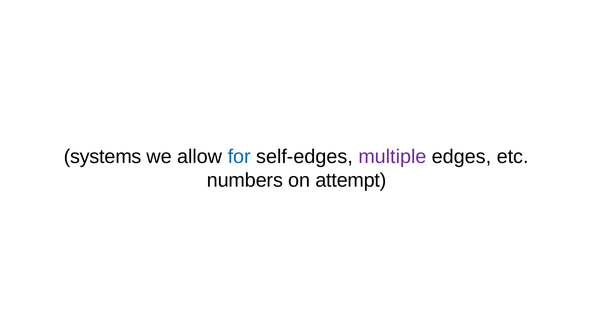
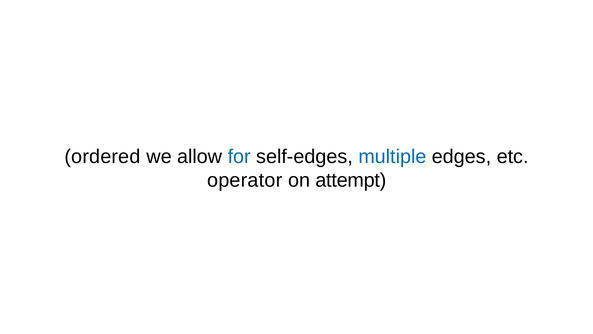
systems: systems -> ordered
multiple colour: purple -> blue
numbers: numbers -> operator
